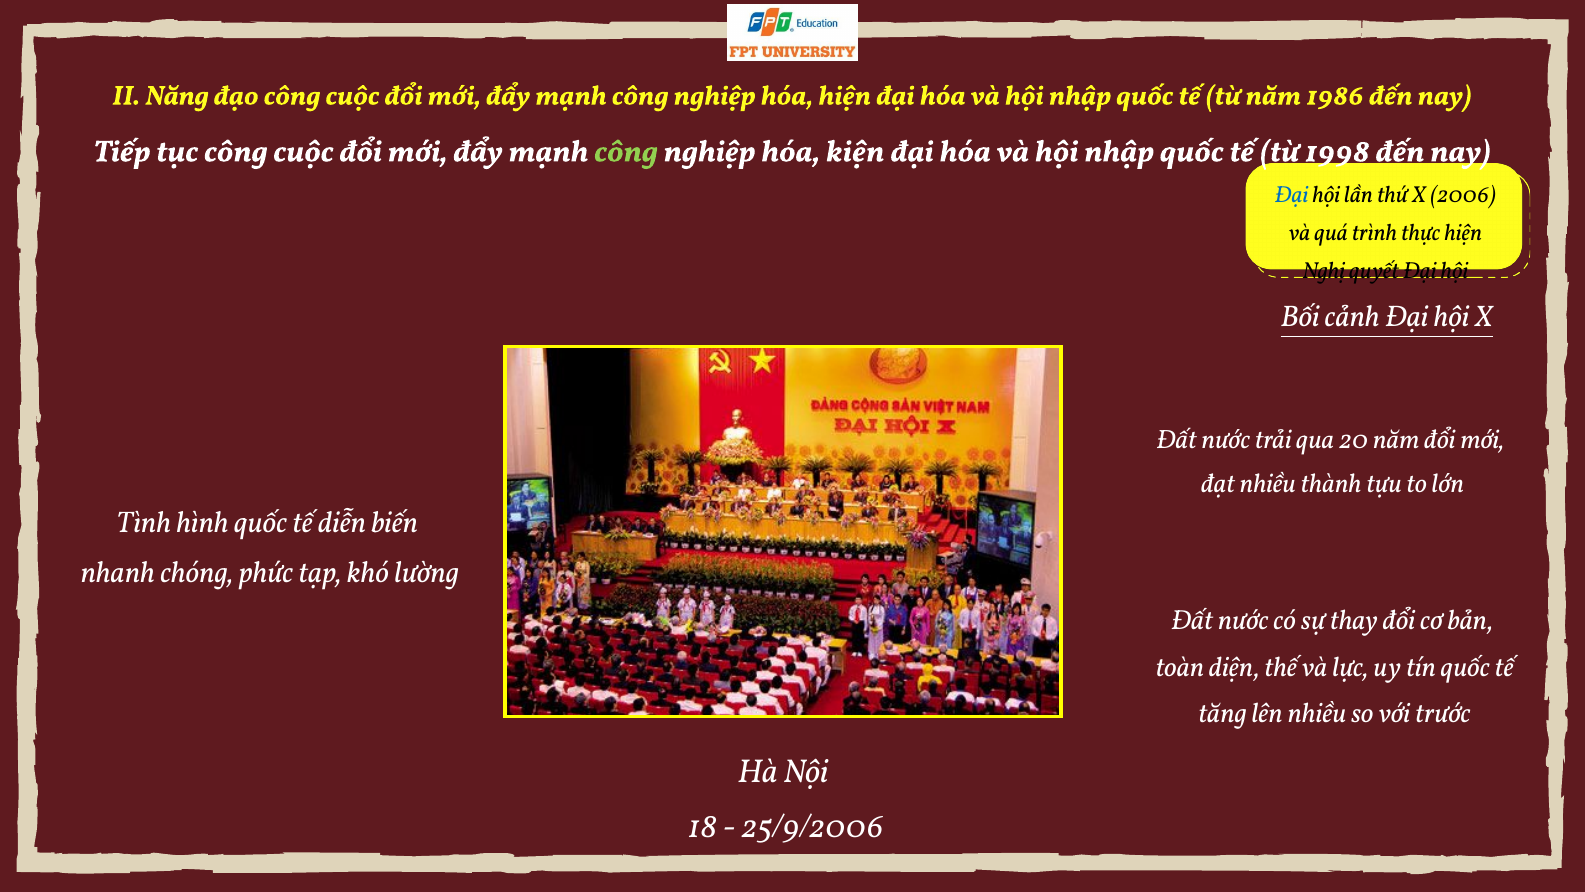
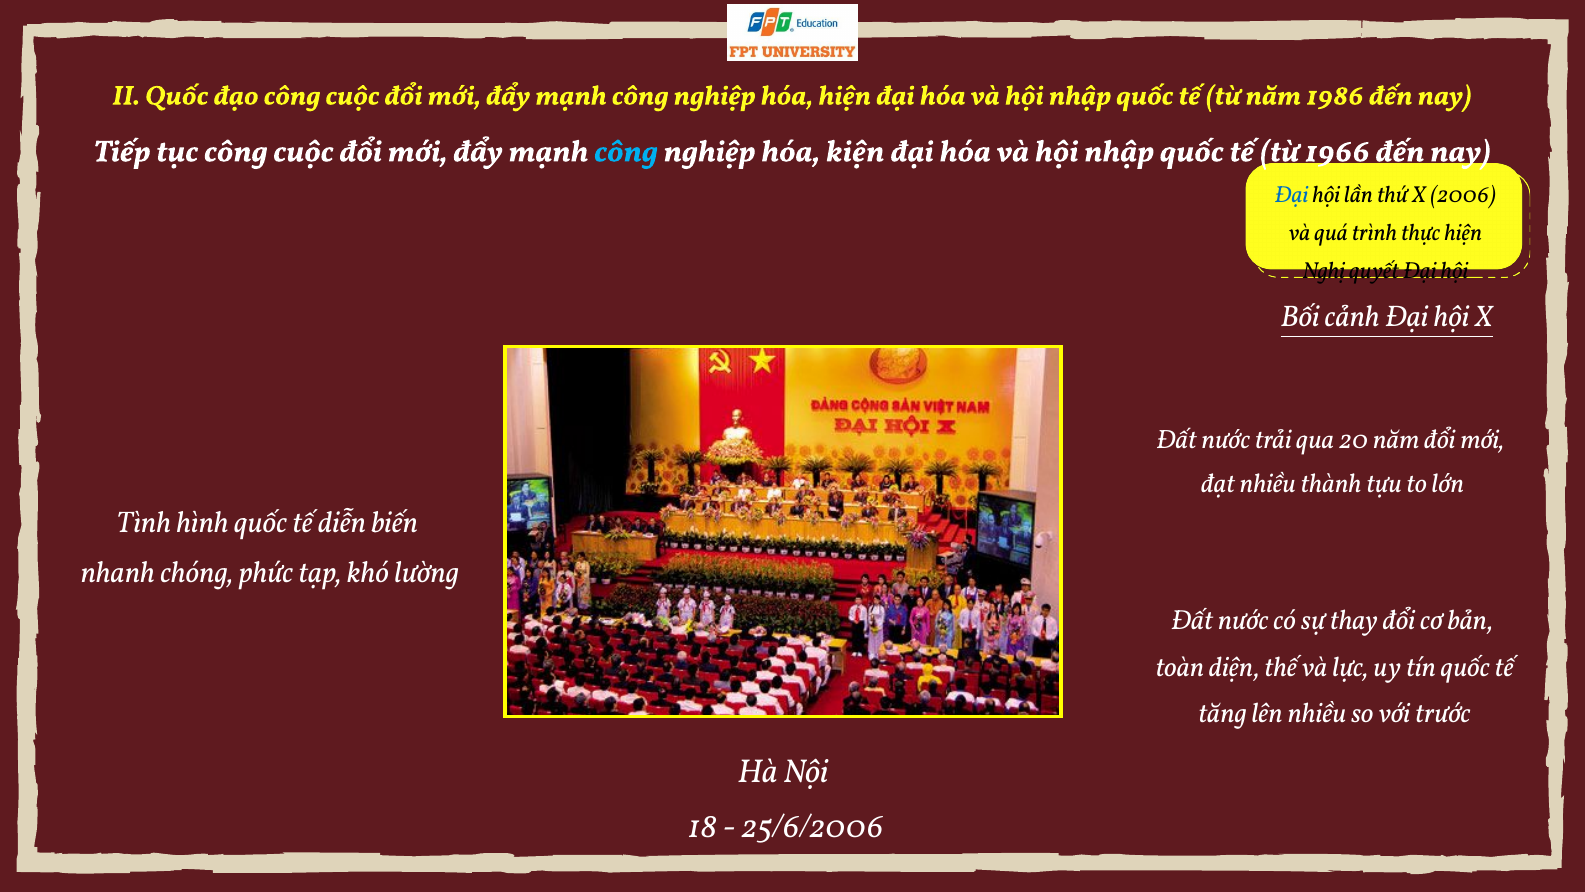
II Năng: Năng -> Quốc
công at (626, 151) colour: light green -> light blue
1998: 1998 -> 1966
25/9/2006: 25/9/2006 -> 25/6/2006
